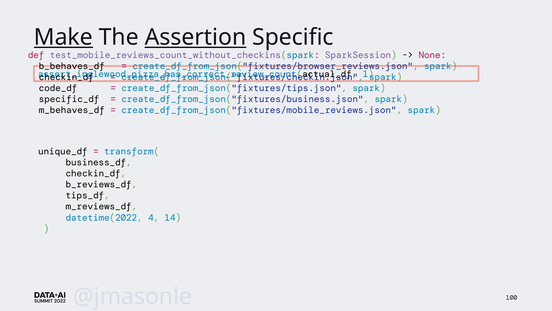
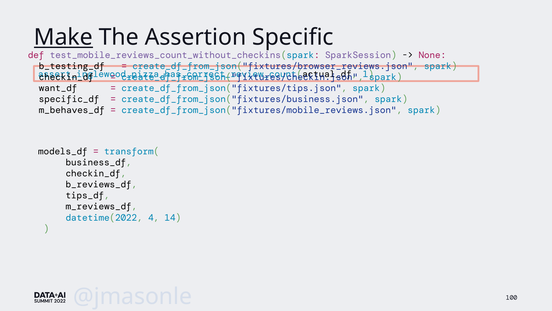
Assertion underline: present -> none
b_behaves_df: b_behaves_df -> b_testing_df
code_df: code_df -> want_df
unique_df: unique_df -> models_df
